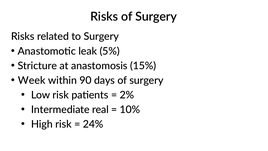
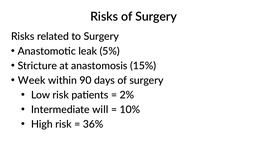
real: real -> will
24%: 24% -> 36%
